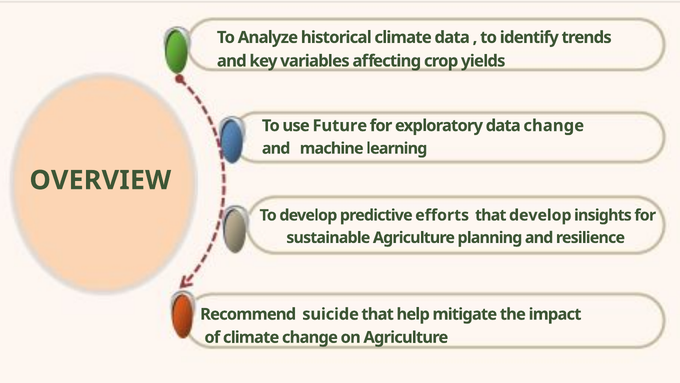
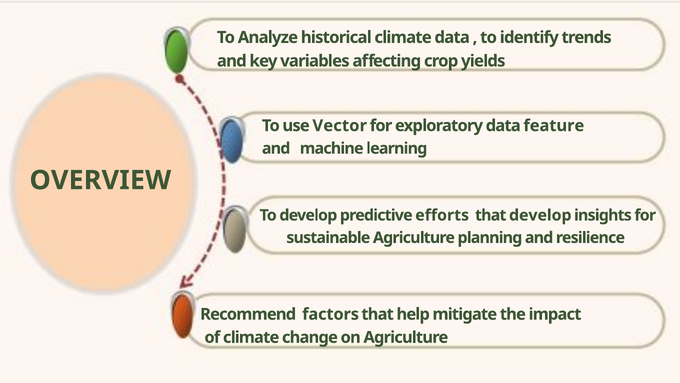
Future: Future -> Vector
data change: change -> feature
suicide: suicide -> factors
